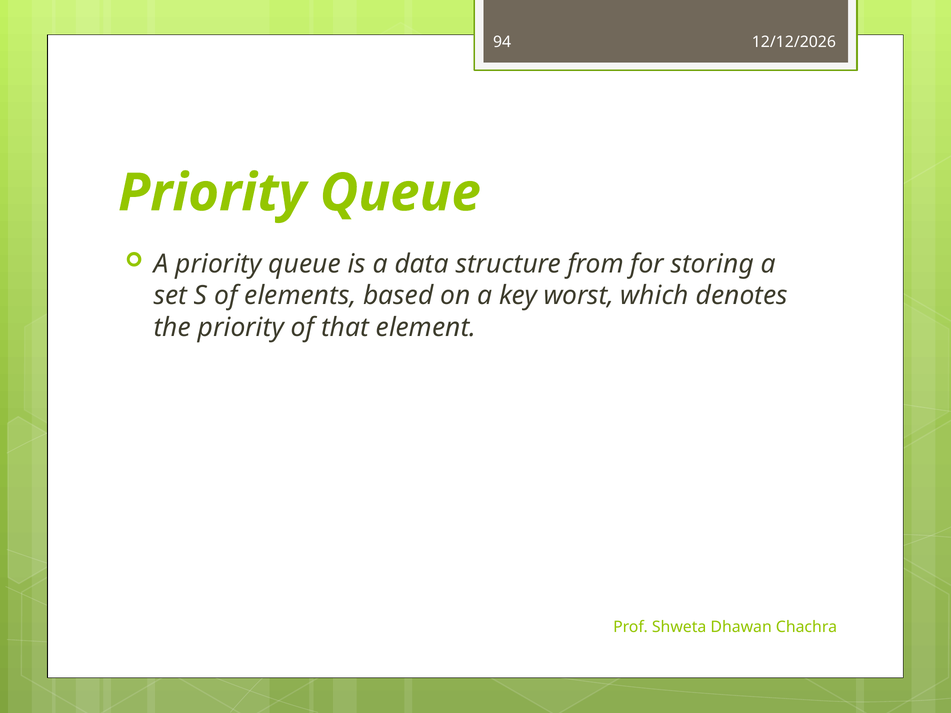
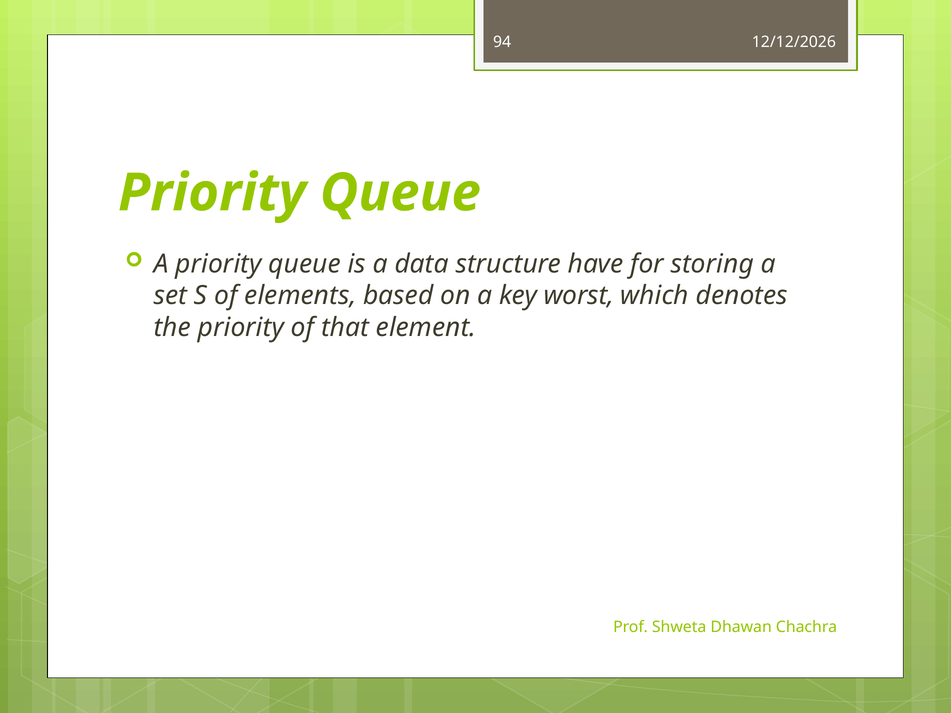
from: from -> have
